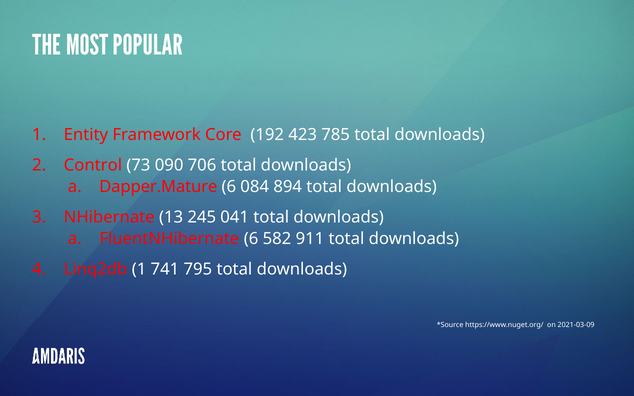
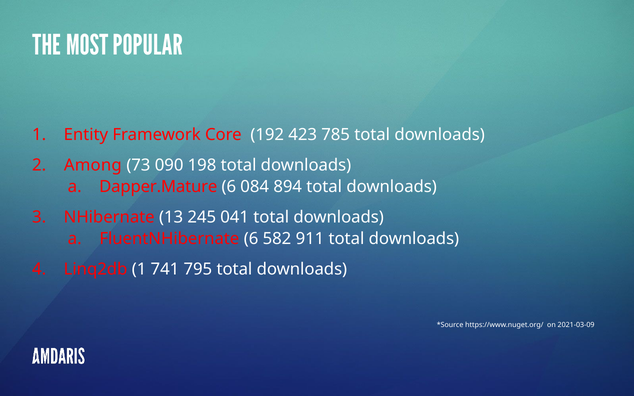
Control: Control -> Among
706: 706 -> 198
